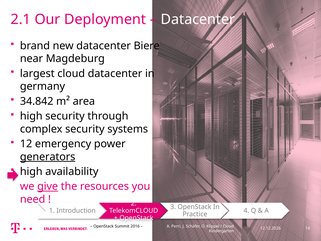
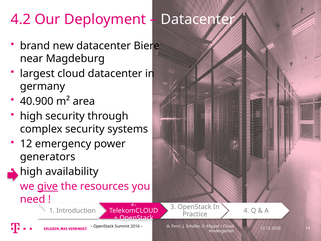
2.1: 2.1 -> 4.2
34.842: 34.842 -> 40.900
generators underline: present -> none
